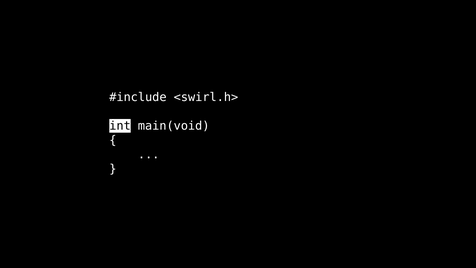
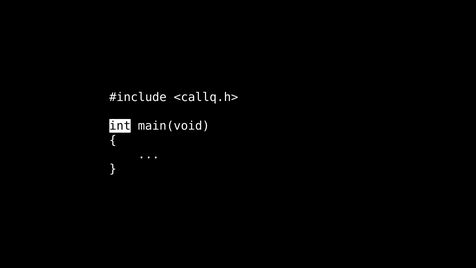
<swirl.h>: <swirl.h> -> <callq.h>
